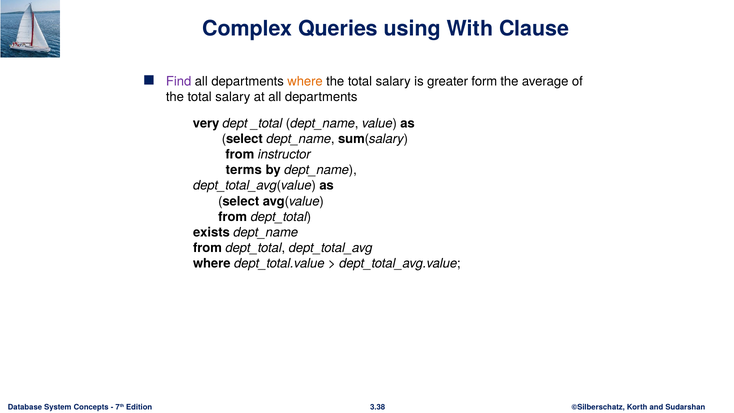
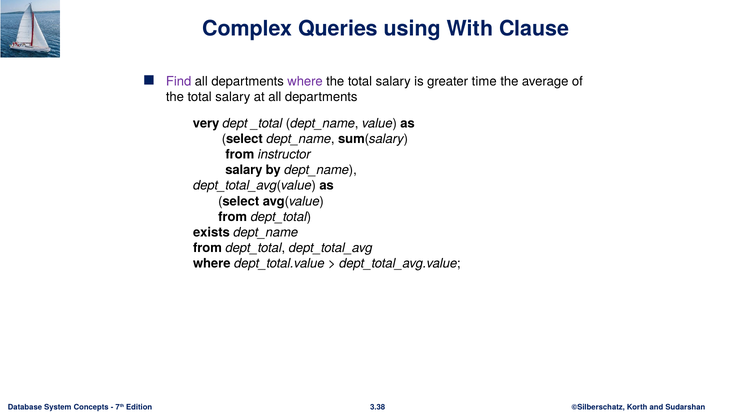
where at (305, 81) colour: orange -> purple
form: form -> time
terms at (244, 170): terms -> salary
